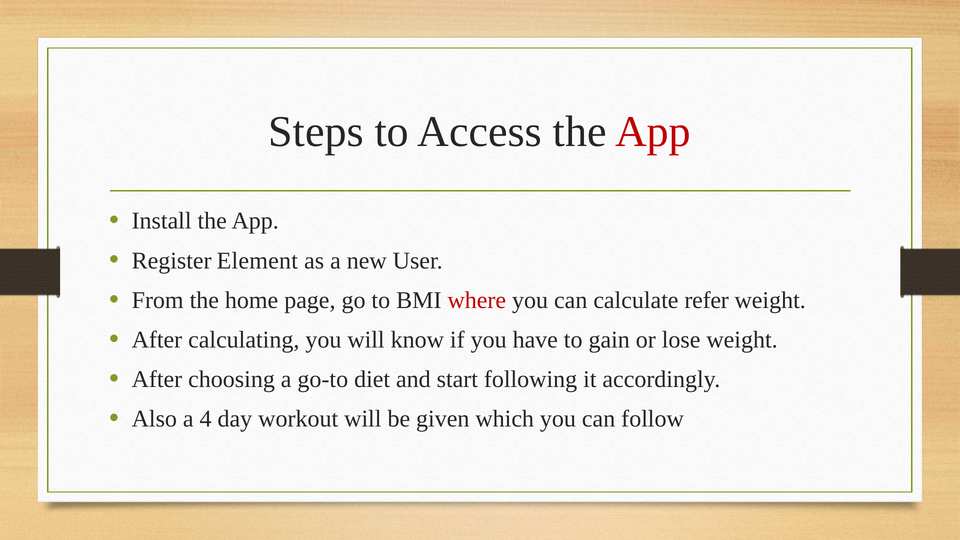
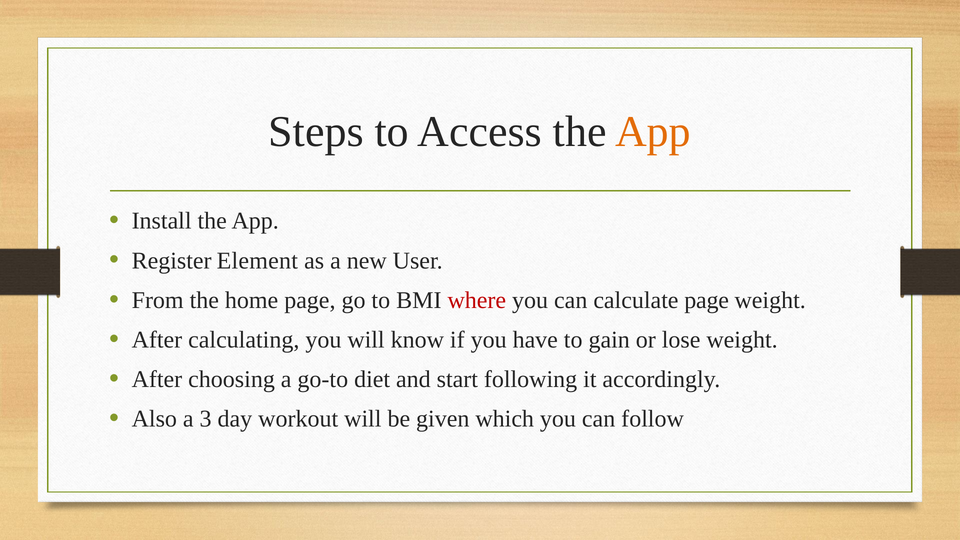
App at (653, 132) colour: red -> orange
calculate refer: refer -> page
4: 4 -> 3
